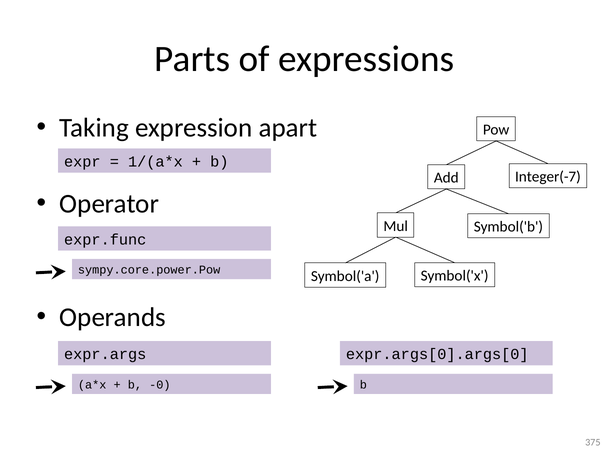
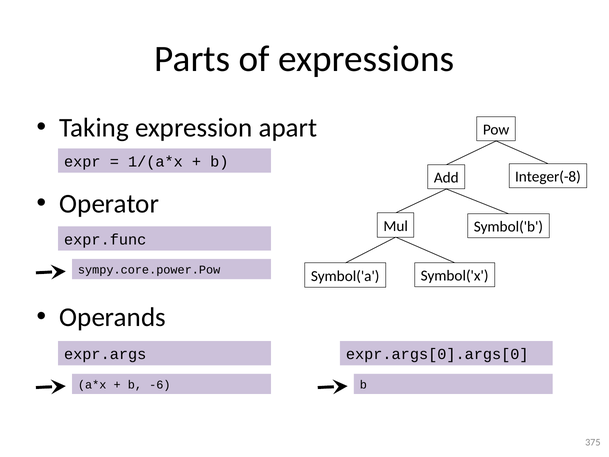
Integer(-7: Integer(-7 -> Integer(-8
-0: -0 -> -6
